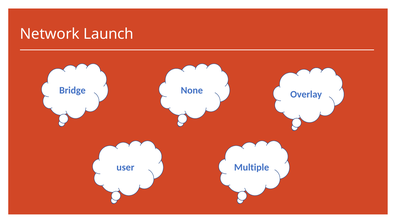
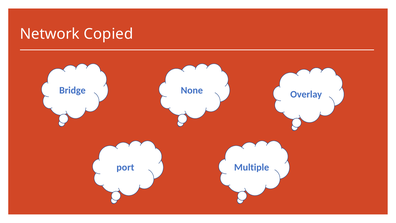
Launch: Launch -> Copied
user: user -> port
